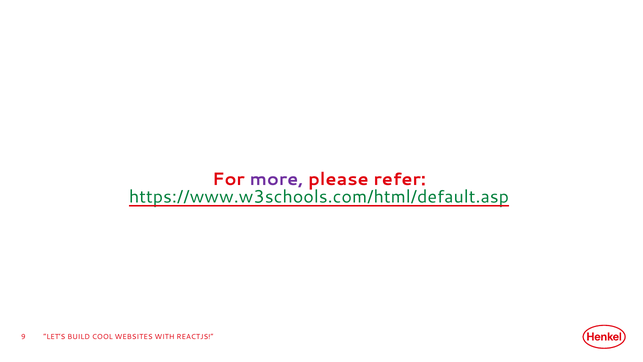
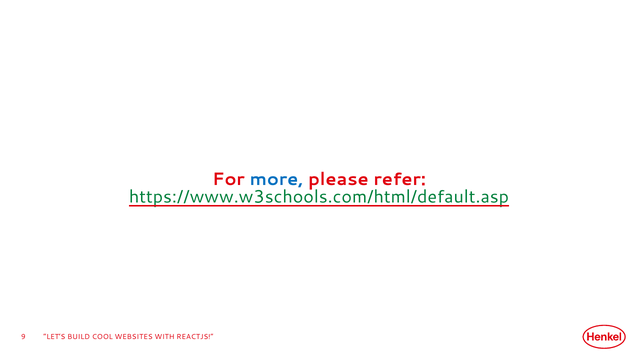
more colour: purple -> blue
